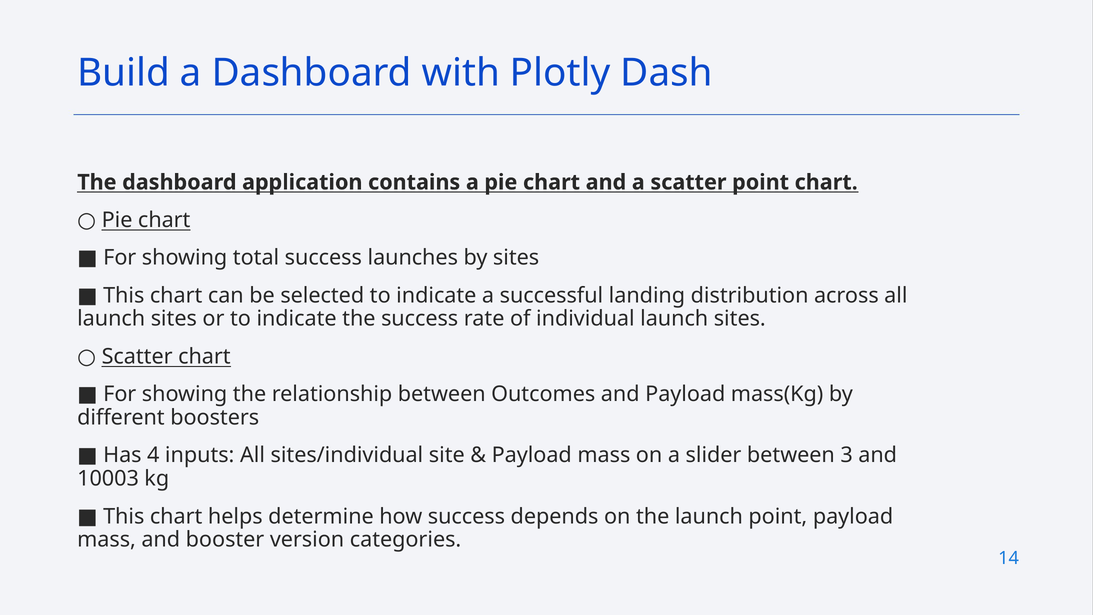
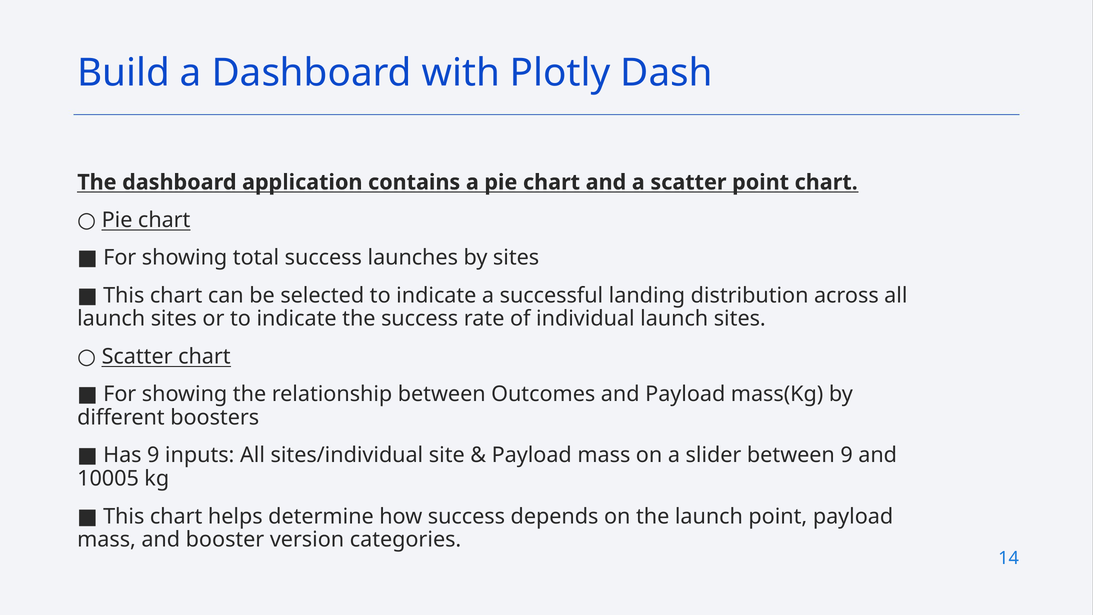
Has 4: 4 -> 9
between 3: 3 -> 9
10003: 10003 -> 10005
